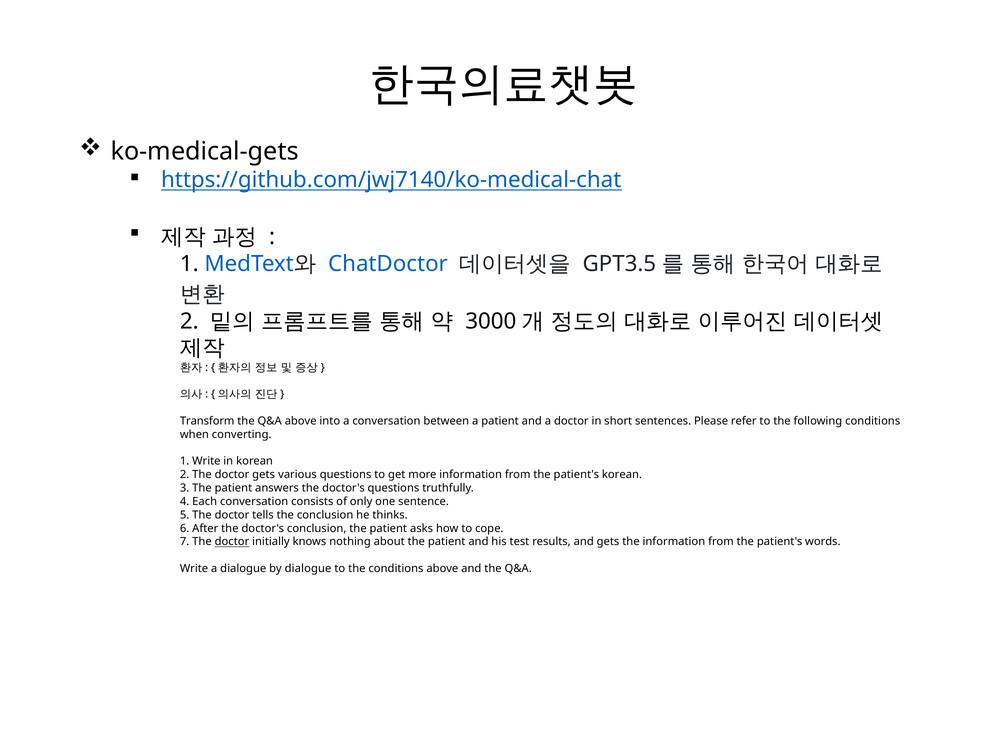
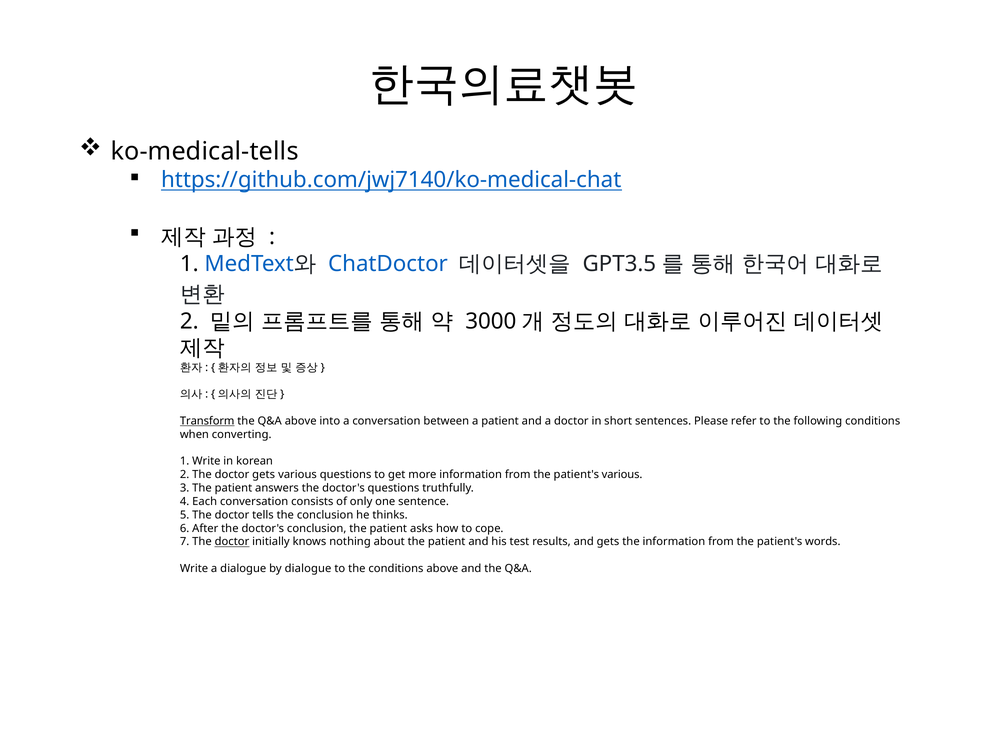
ko-medical-gets: ko-medical-gets -> ko-medical-tells
Transform underline: none -> present
patient's korean: korean -> various
